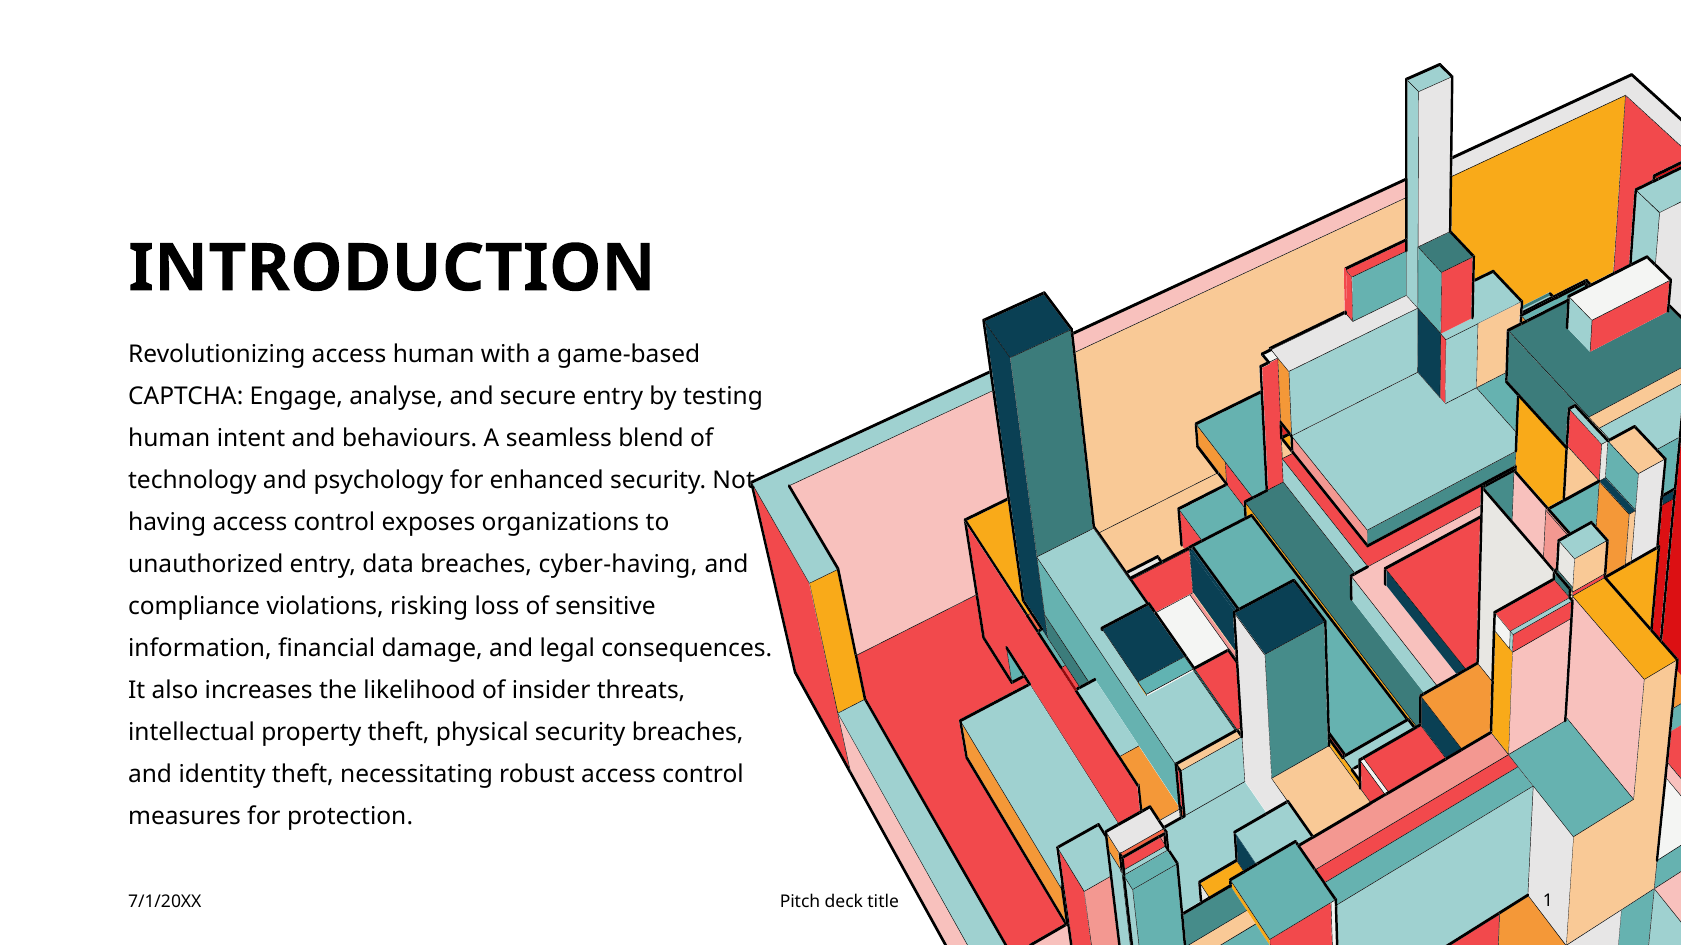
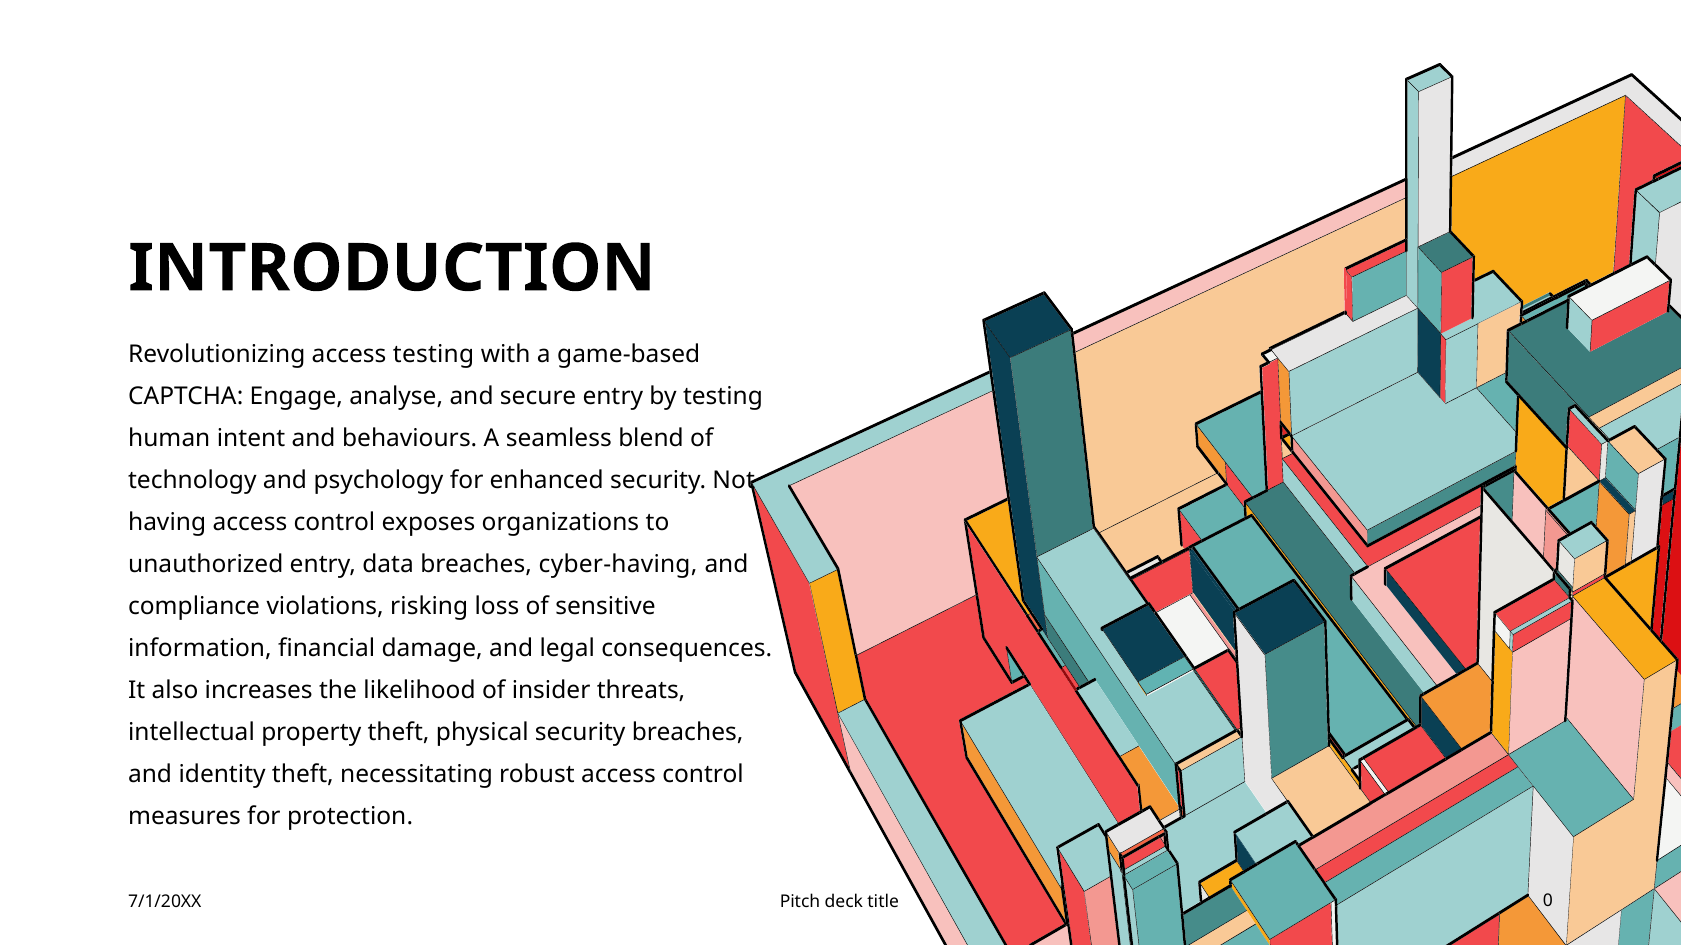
access human: human -> testing
1: 1 -> 0
